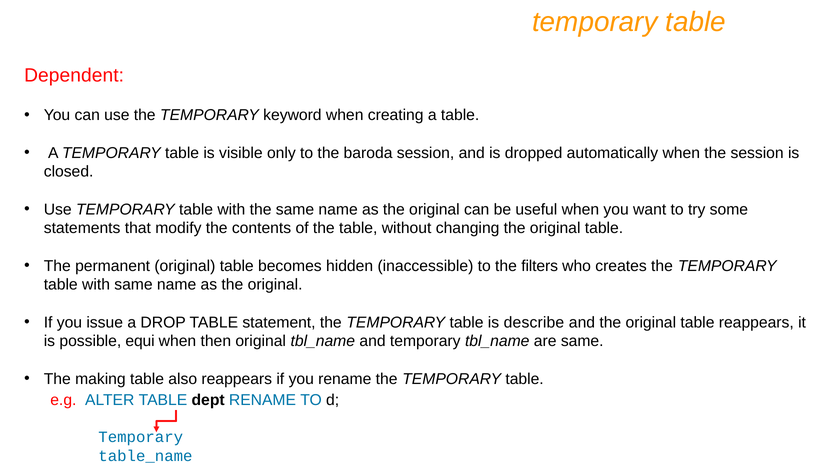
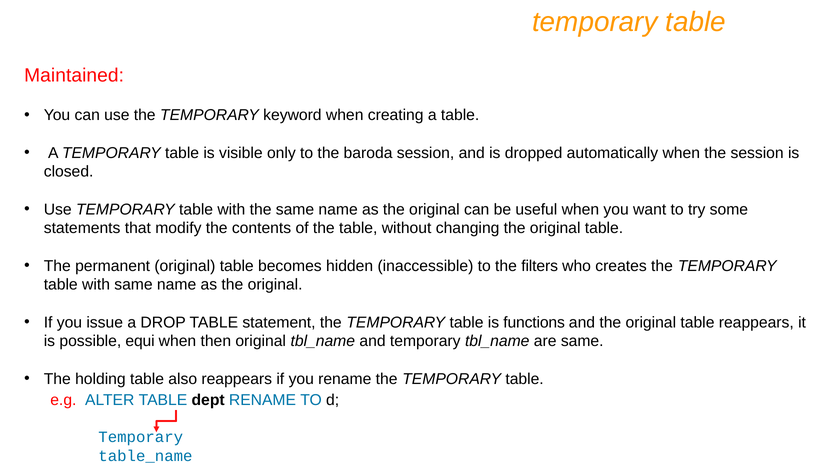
Dependent: Dependent -> Maintained
describe: describe -> functions
making: making -> holding
